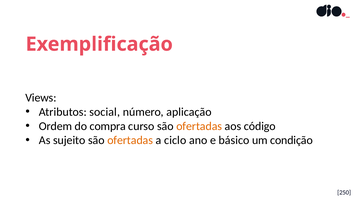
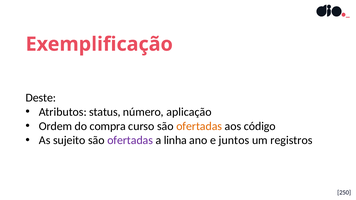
Views: Views -> Deste
social: social -> status
ofertadas at (130, 141) colour: orange -> purple
ciclo: ciclo -> linha
básico: básico -> juntos
condição: condição -> registros
